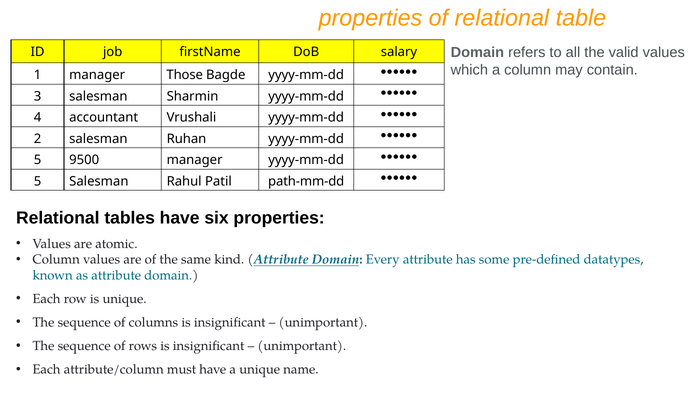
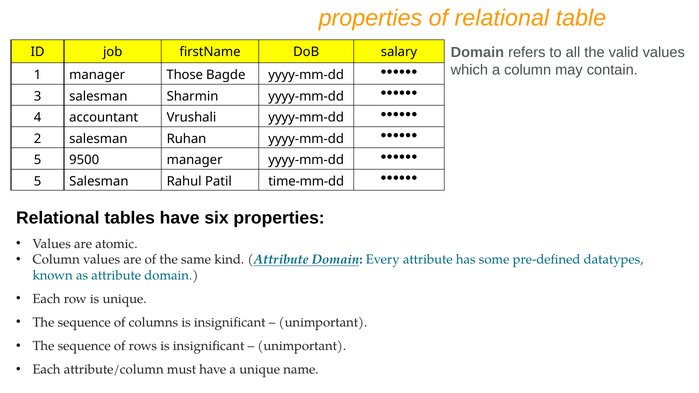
path-mm-dd: path-mm-dd -> time-mm-dd
